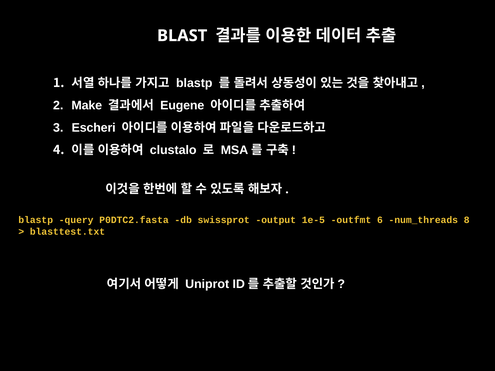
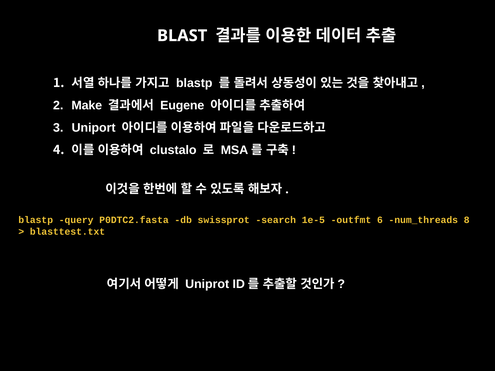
Escheri: Escheri -> Uniport
output: output -> search
